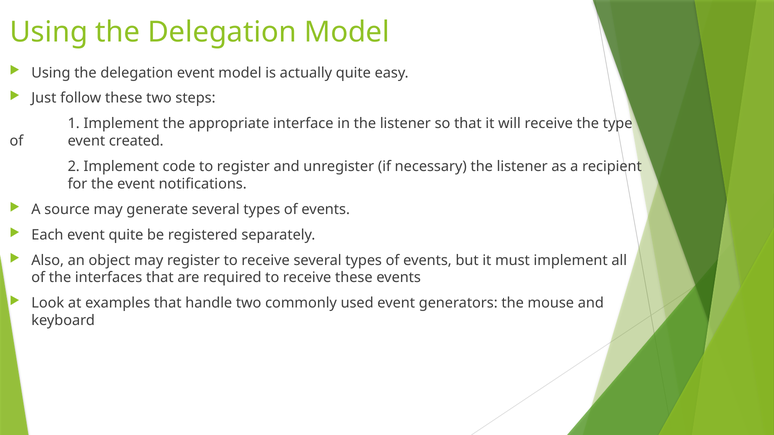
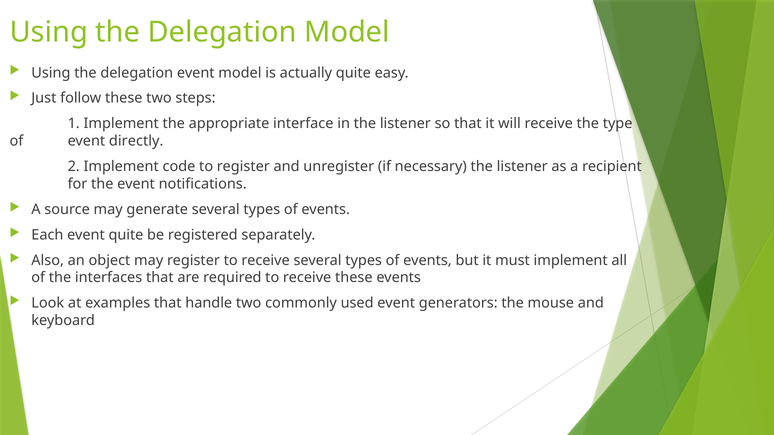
created: created -> directly
